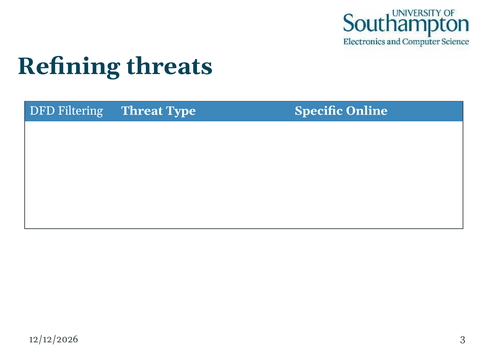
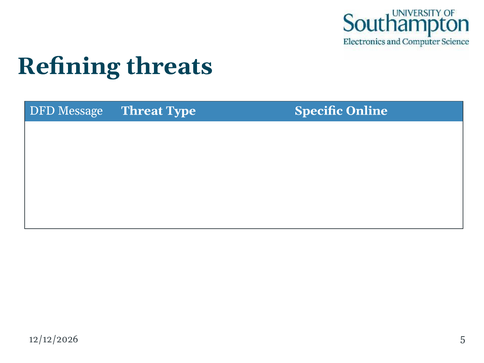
Filtering: Filtering -> Message
3: 3 -> 5
